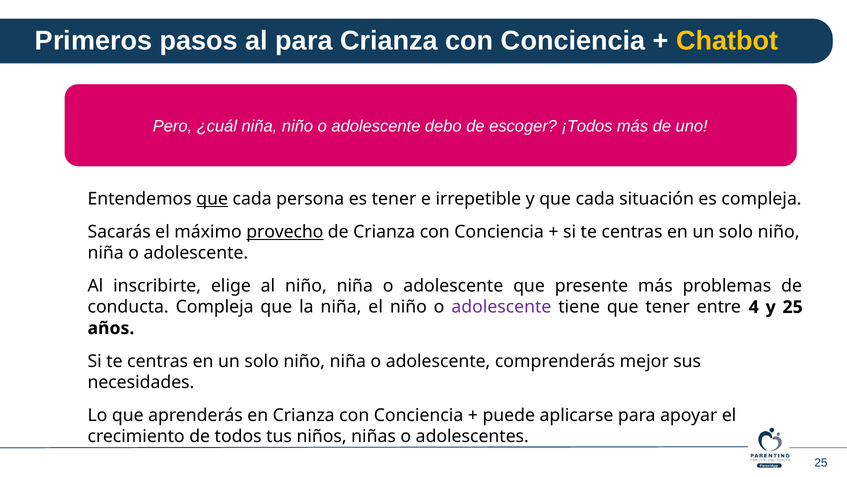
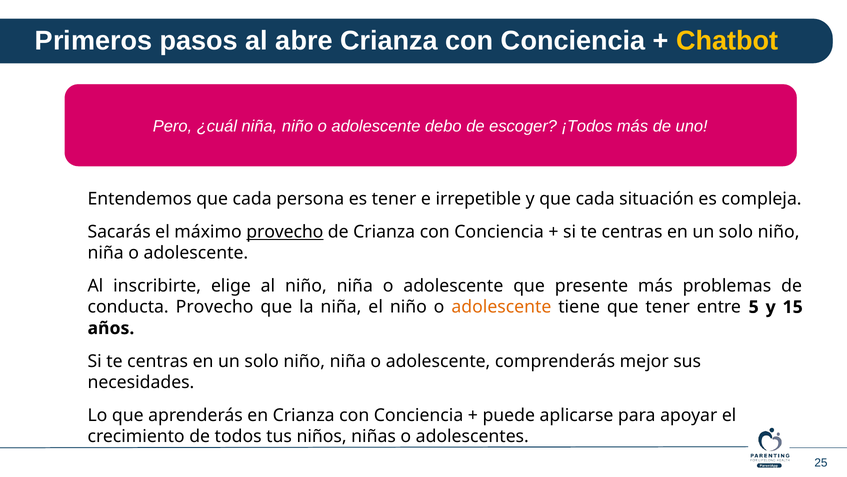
al para: para -> abre
que at (212, 198) underline: present -> none
conducta Compleja: Compleja -> Provecho
adolescente at (501, 307) colour: purple -> orange
4: 4 -> 5
y 25: 25 -> 15
